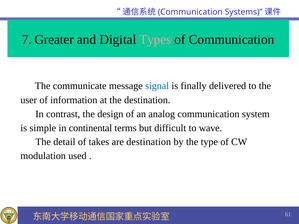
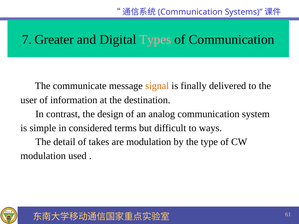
signal colour: blue -> orange
continental: continental -> considered
wave: wave -> ways
are destination: destination -> modulation
